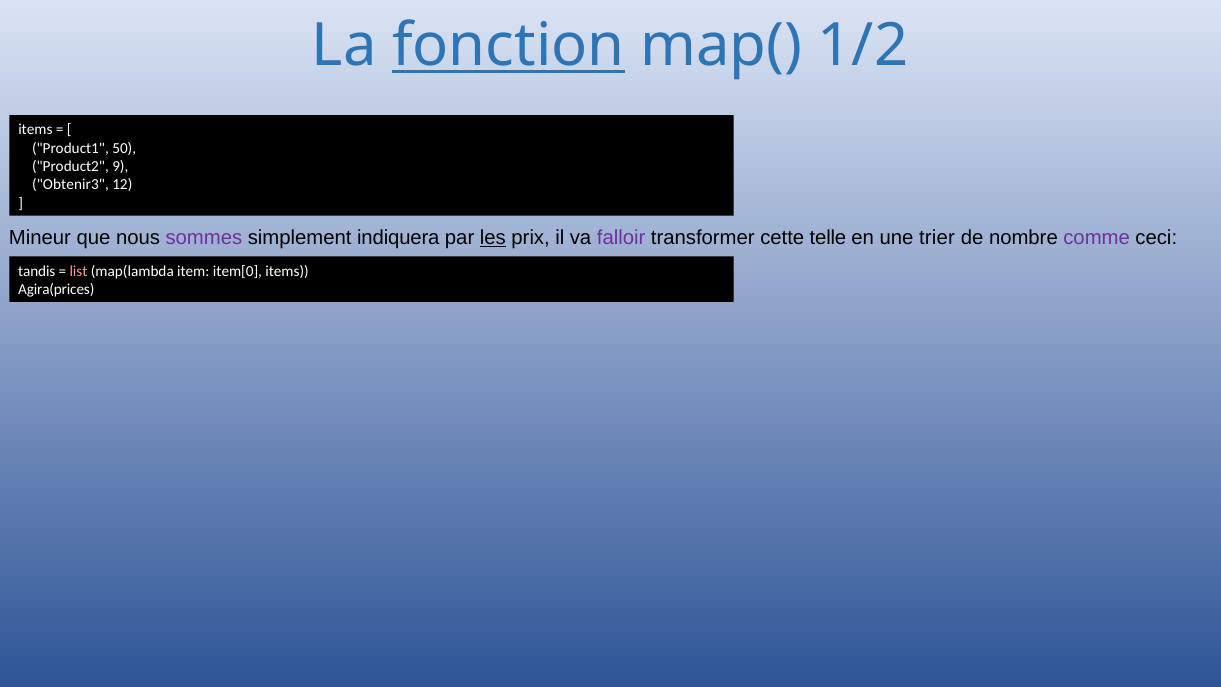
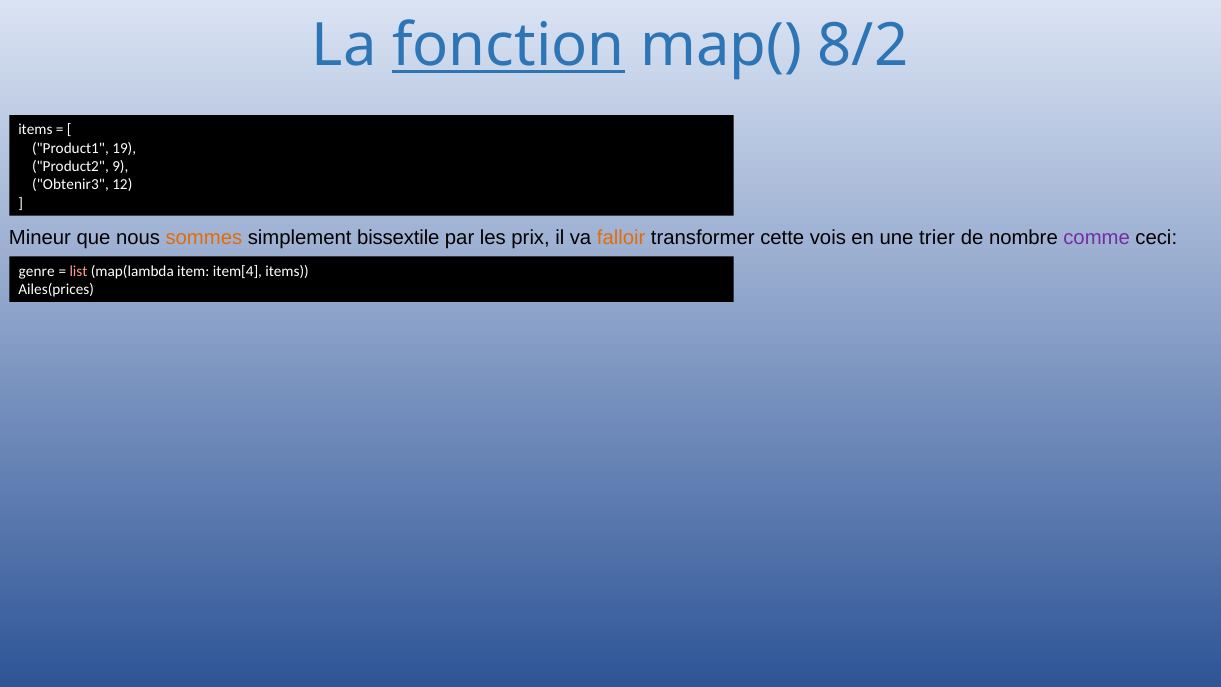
1/2: 1/2 -> 8/2
50: 50 -> 19
sommes colour: purple -> orange
indiquera: indiquera -> bissextile
les underline: present -> none
falloir colour: purple -> orange
telle: telle -> vois
tandis: tandis -> genre
item[0: item[0 -> item[4
Agira(prices: Agira(prices -> Ailes(prices
